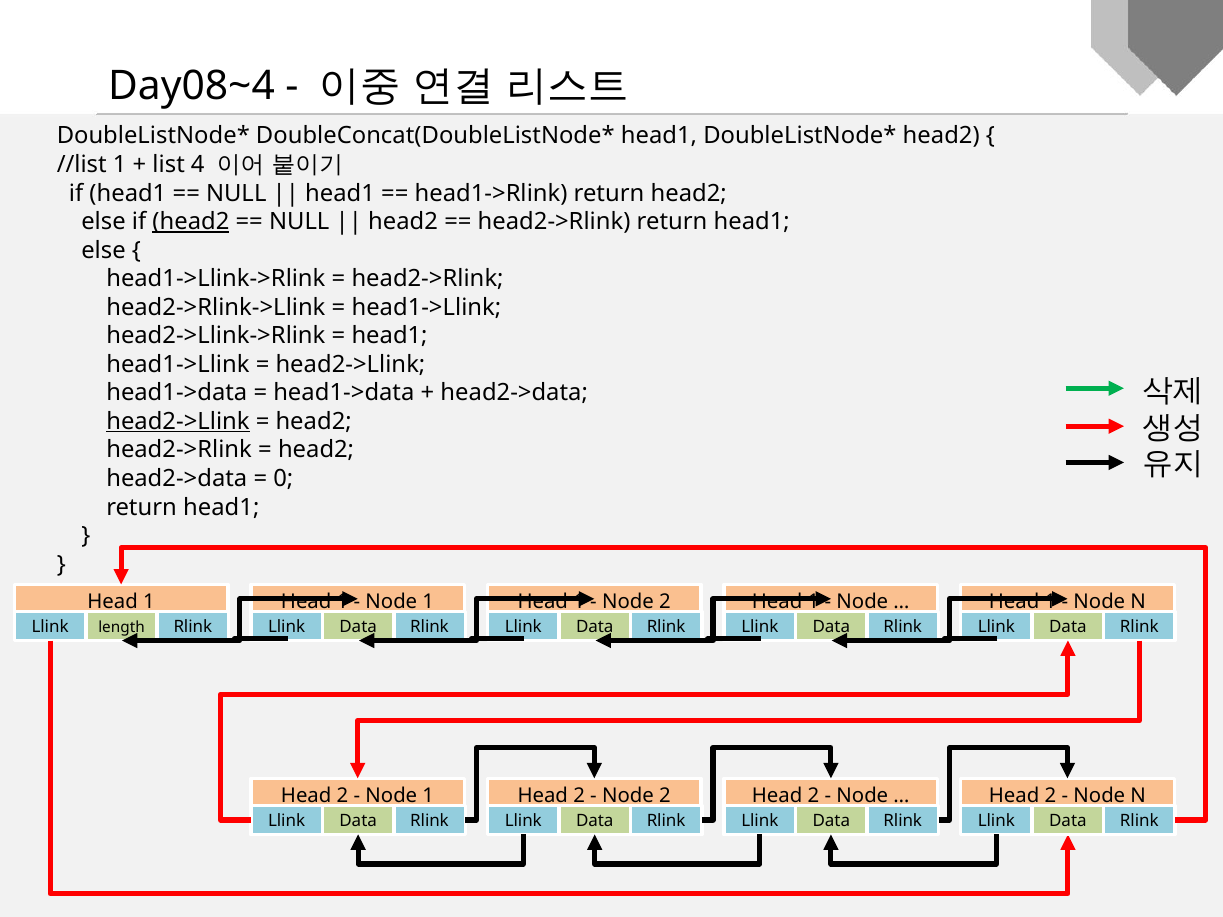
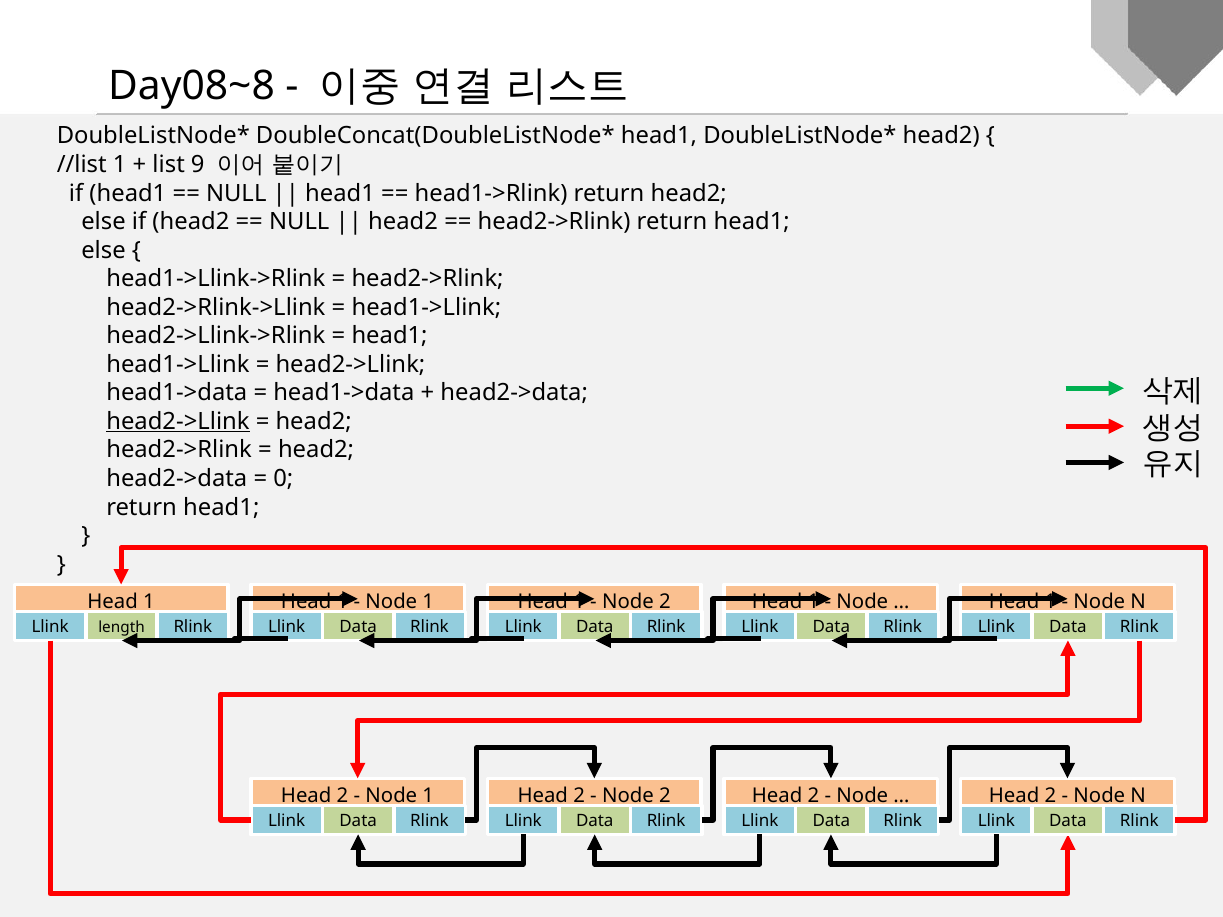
Day08~4: Day08~4 -> Day08~8
4: 4 -> 9
head2 at (191, 222) underline: present -> none
